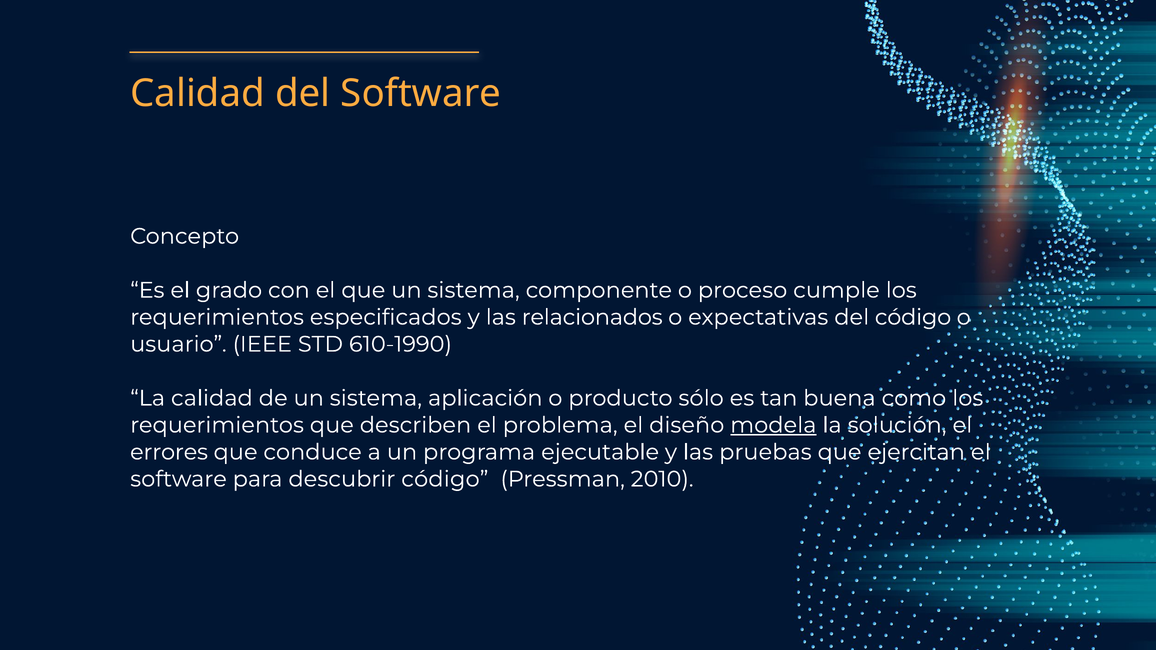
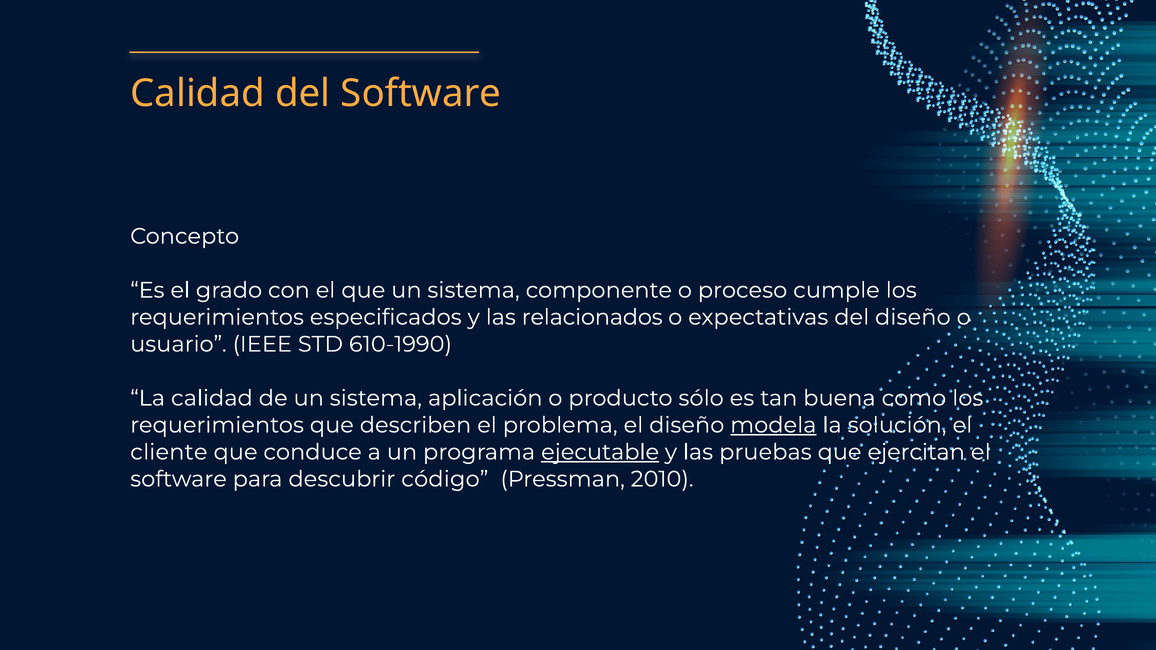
del código: código -> diseño
errores: errores -> cliente
ejecutable underline: none -> present
